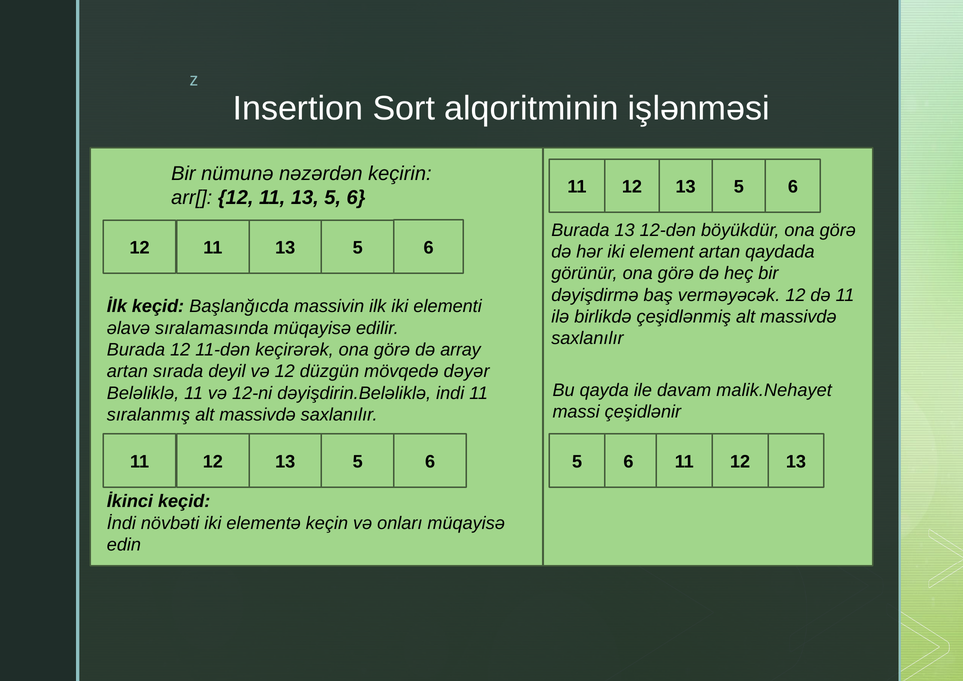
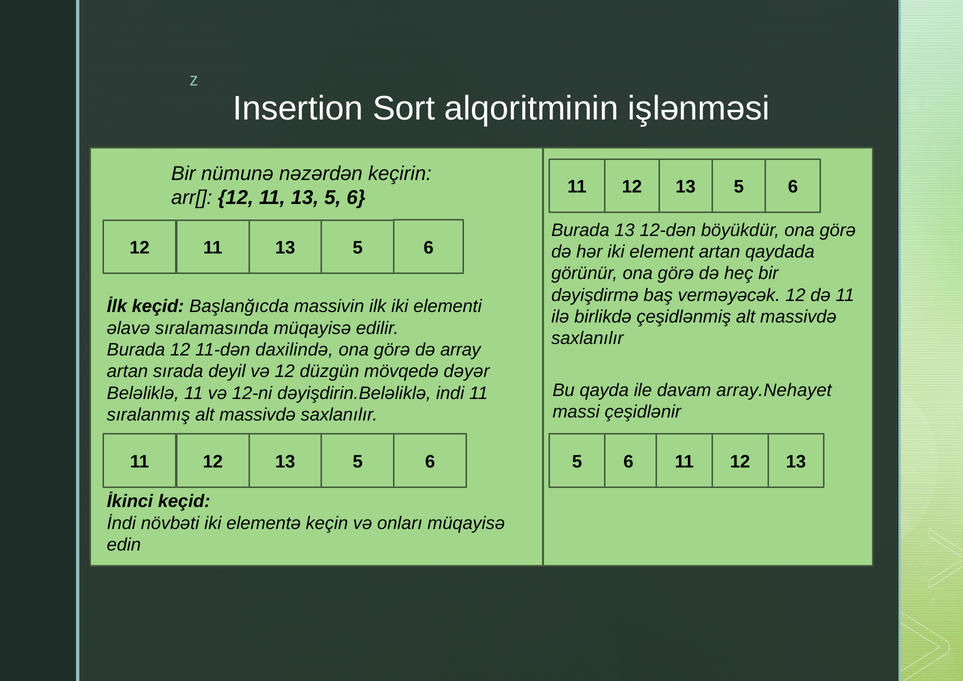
keçirərək: keçirərək -> daxilində
malik.Nehayet: malik.Nehayet -> array.Nehayet
